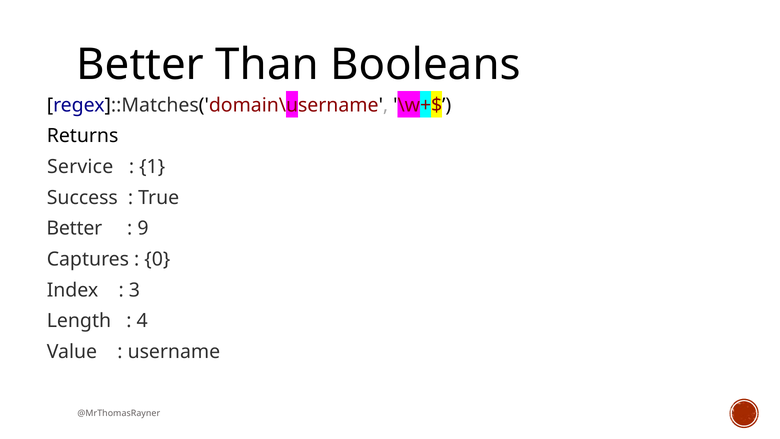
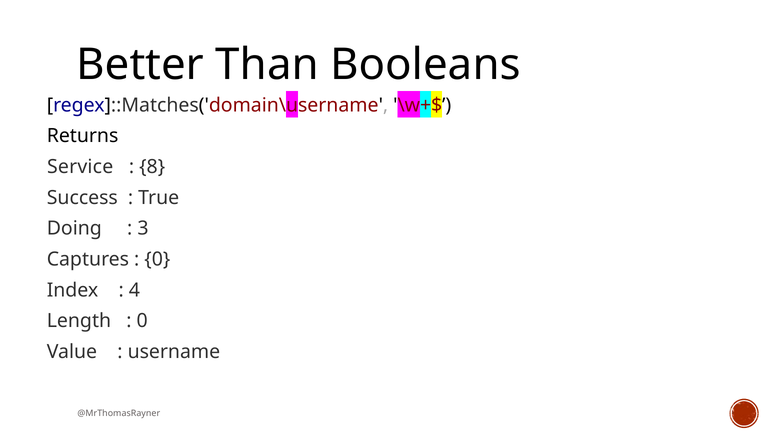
1: 1 -> 8
Better at (74, 228): Better -> Doing
9: 9 -> 3
3: 3 -> 4
4 at (142, 321): 4 -> 0
